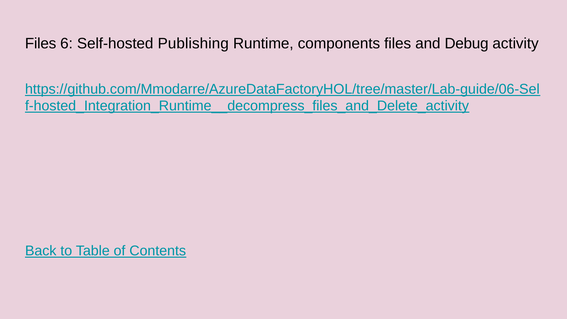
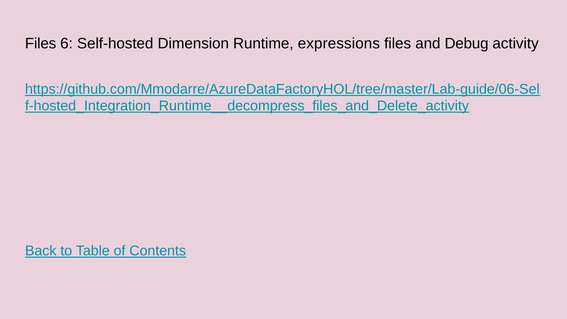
Publishing: Publishing -> Dimension
components: components -> expressions
